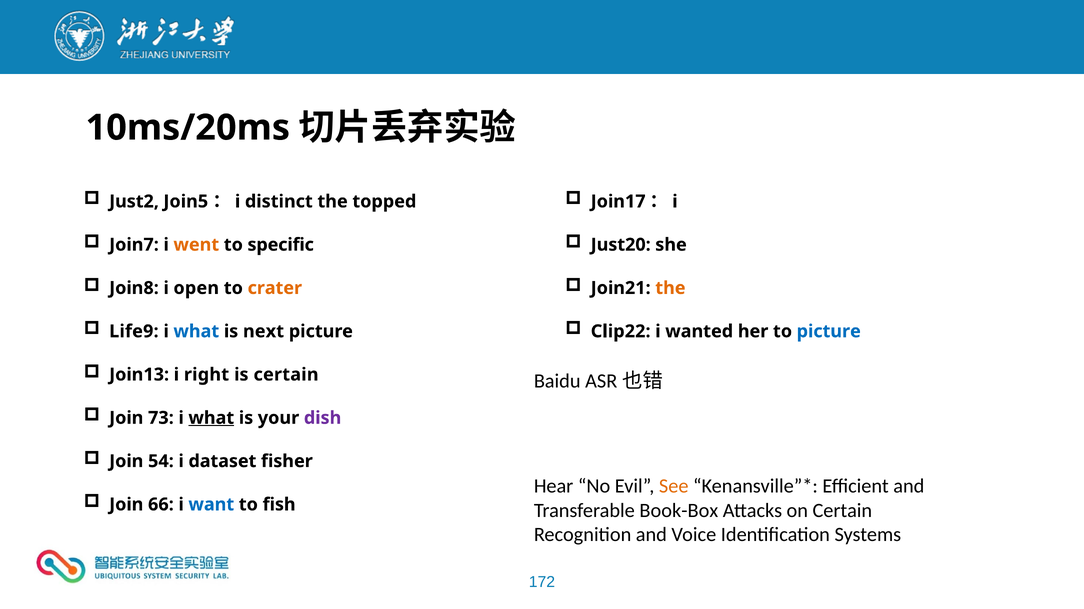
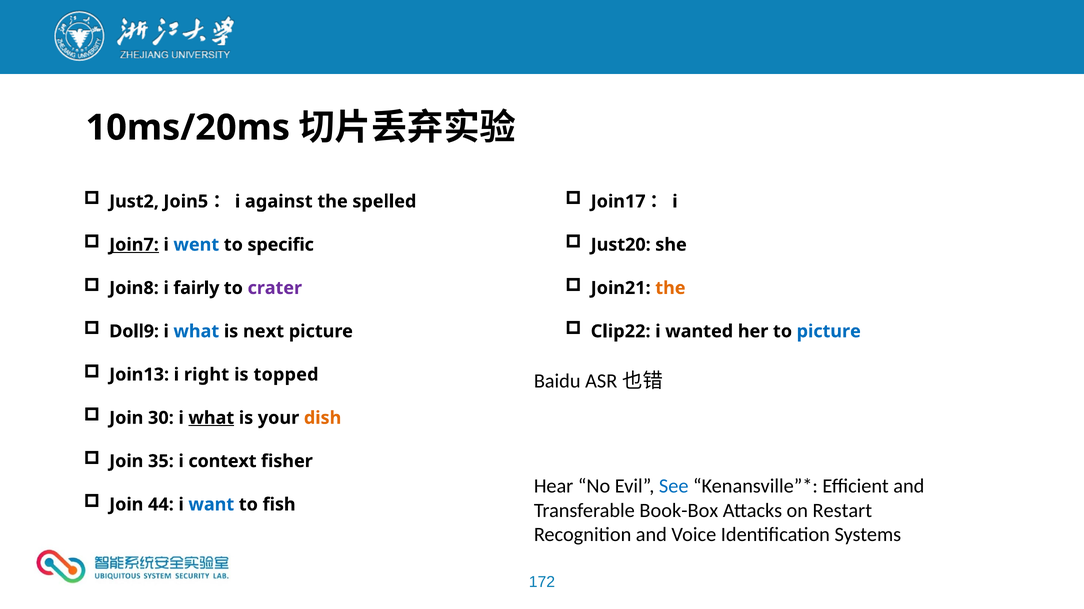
distinct: distinct -> against
topped: topped -> spelled
Join7 underline: none -> present
went colour: orange -> blue
open: open -> fairly
crater colour: orange -> purple
Life9: Life9 -> Doll9
is certain: certain -> topped
73: 73 -> 30
dish colour: purple -> orange
54: 54 -> 35
dataset: dataset -> context
See colour: orange -> blue
66: 66 -> 44
on Certain: Certain -> Restart
